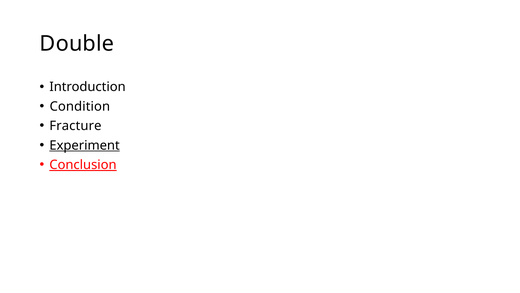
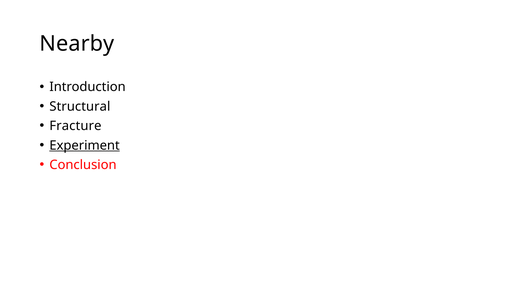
Double: Double -> Nearby
Condition: Condition -> Structural
Conclusion underline: present -> none
